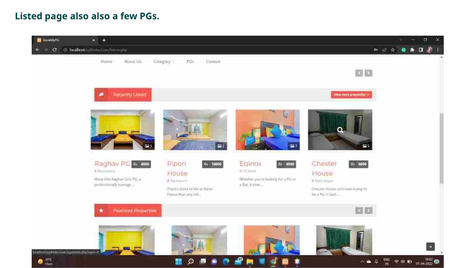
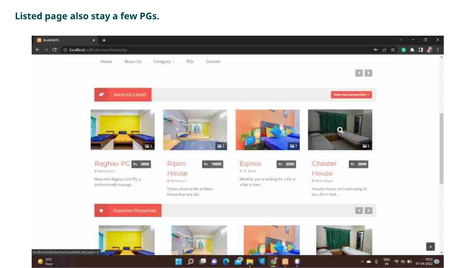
also also: also -> stay
